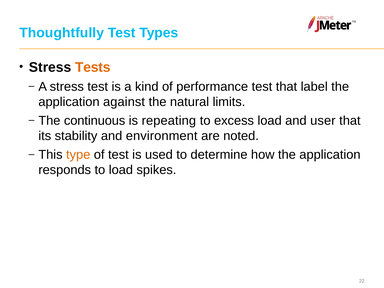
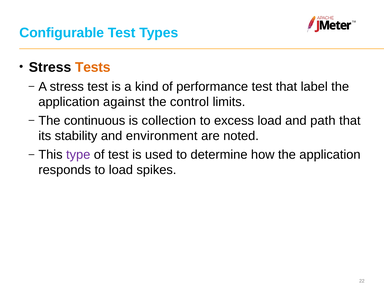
Thoughtfully: Thoughtfully -> Configurable
natural: natural -> control
repeating: repeating -> collection
user: user -> path
type colour: orange -> purple
